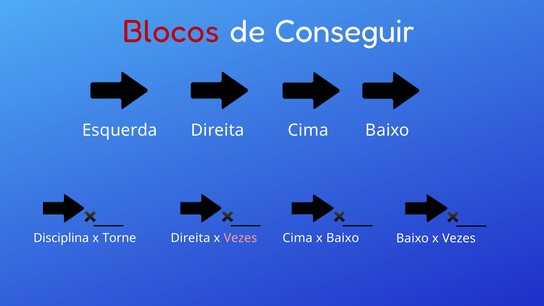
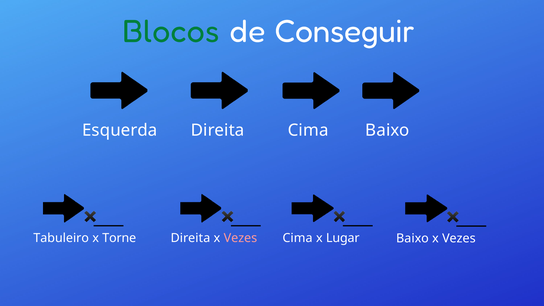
Blocos colour: red -> green
Disciplina: Disciplina -> Tabuleiro
x Baixo: Baixo -> Lugar
